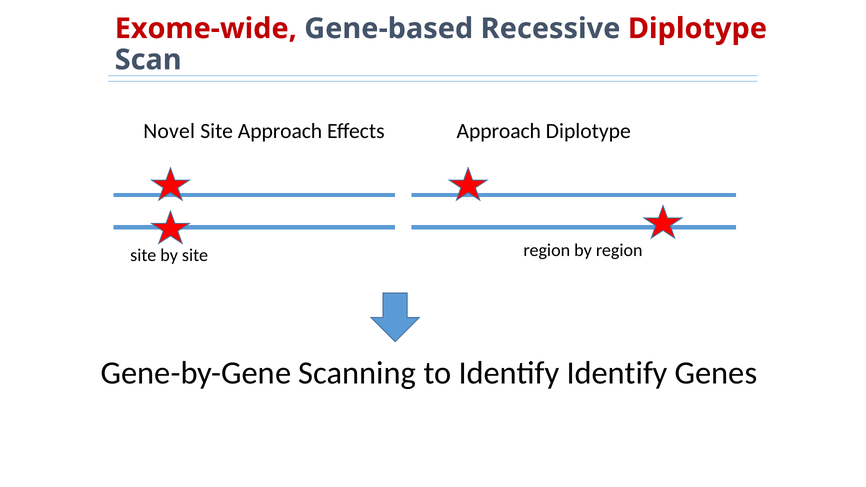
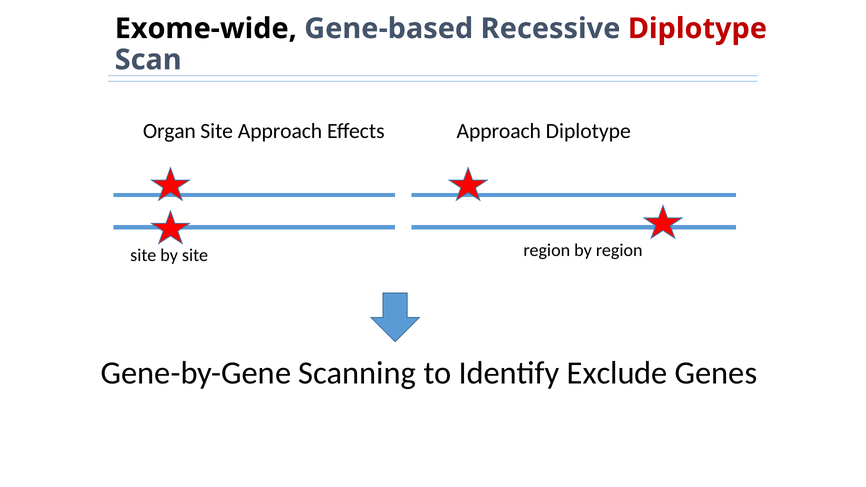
Exome-wide colour: red -> black
Novel: Novel -> Organ
Identify Identify: Identify -> Exclude
